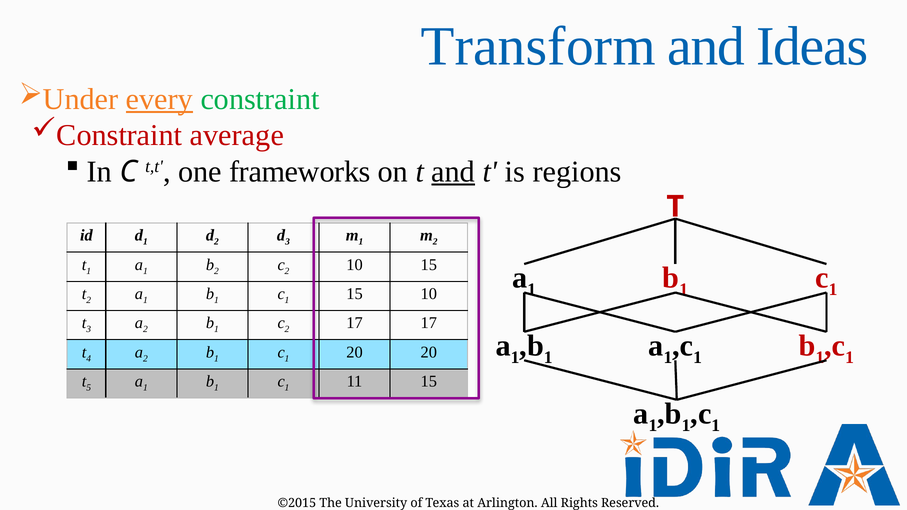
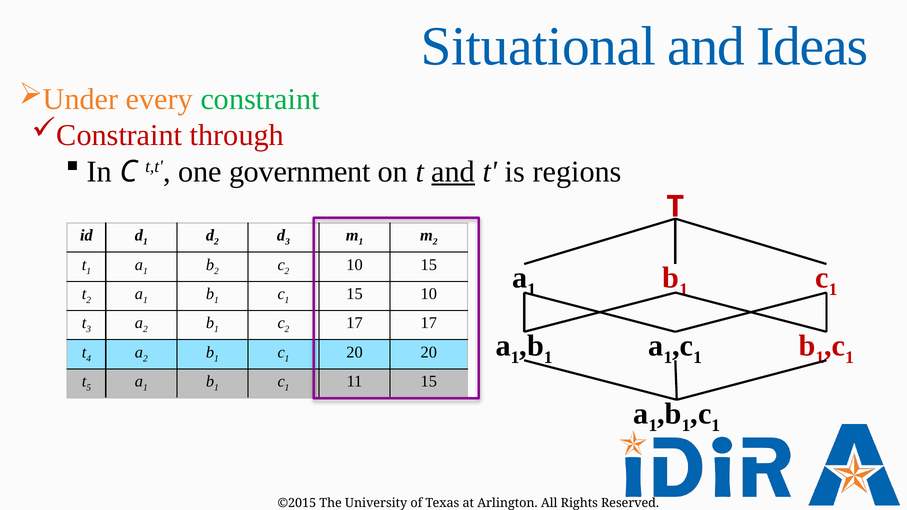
Transform: Transform -> Situational
every underline: present -> none
average: average -> through
frameworks: frameworks -> government
